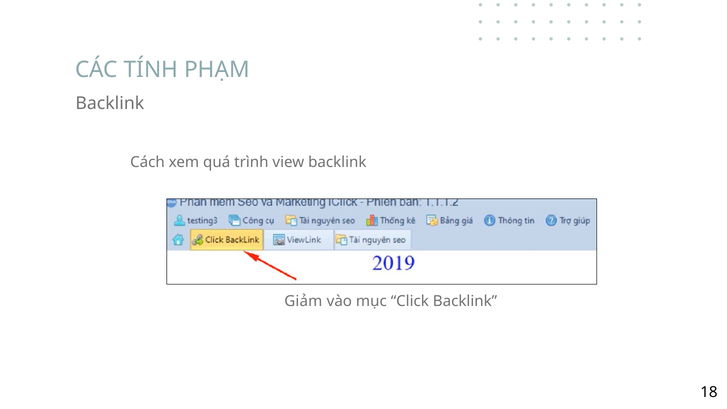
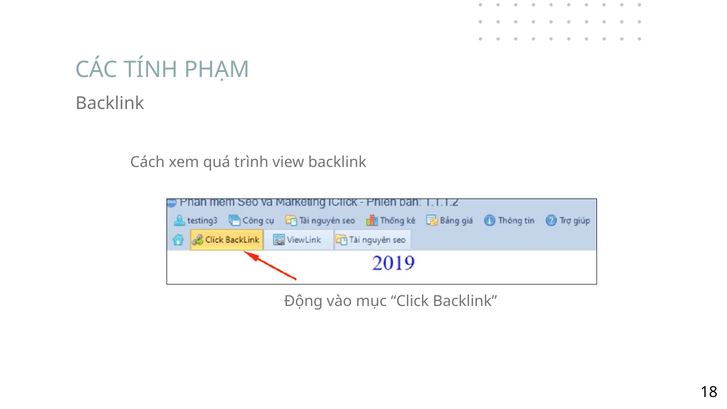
Giảm: Giảm -> Động
